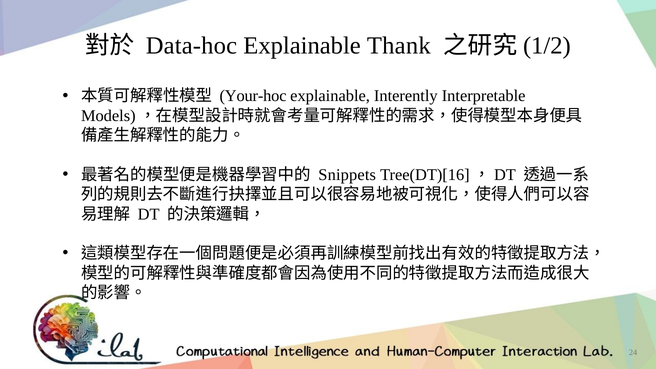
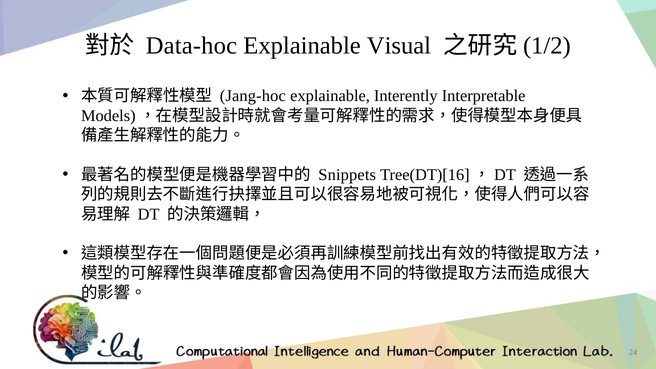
Thank: Thank -> Visual
Your-hoc: Your-hoc -> Jang-hoc
